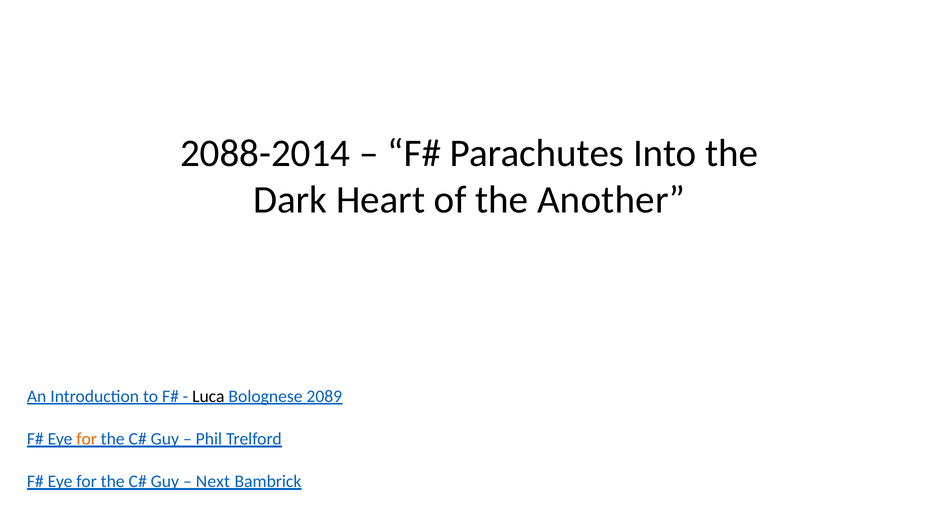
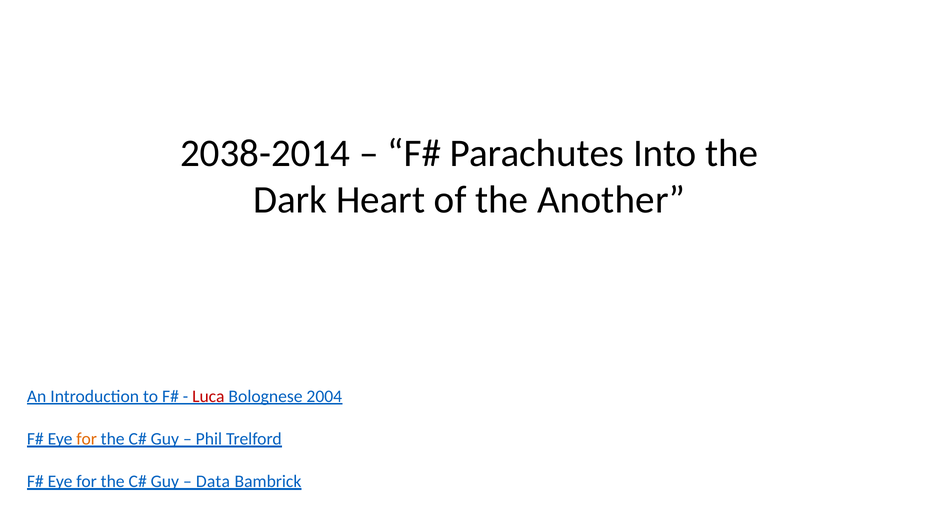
2088-2014: 2088-2014 -> 2038-2014
Luca colour: black -> red
2089: 2089 -> 2004
Next: Next -> Data
